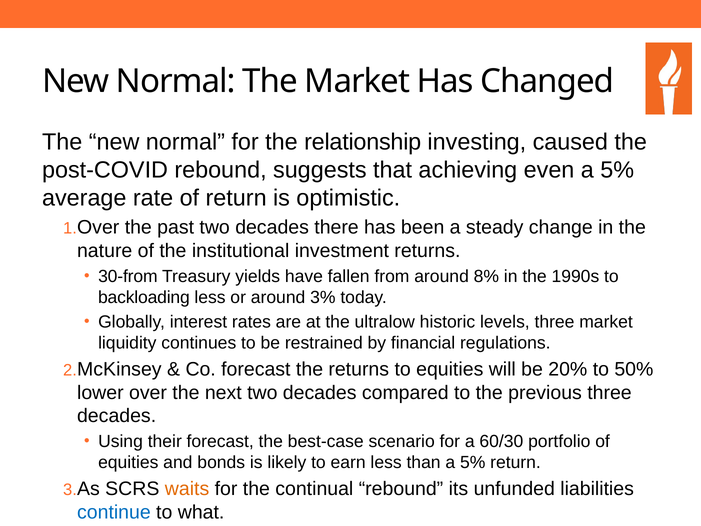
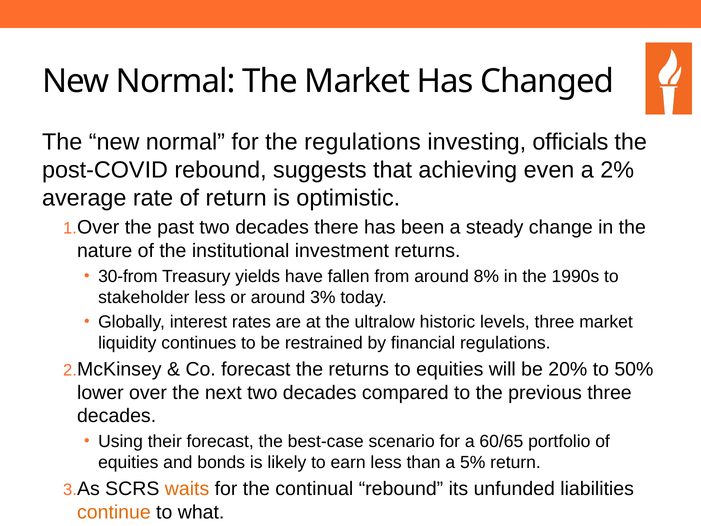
the relationship: relationship -> regulations
caused: caused -> officials
even a 5%: 5% -> 2%
backloading: backloading -> stakeholder
60/30: 60/30 -> 60/65
continue colour: blue -> orange
